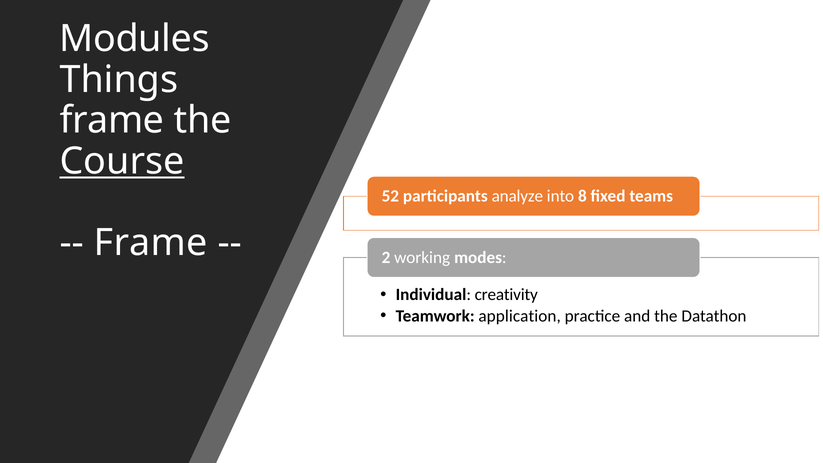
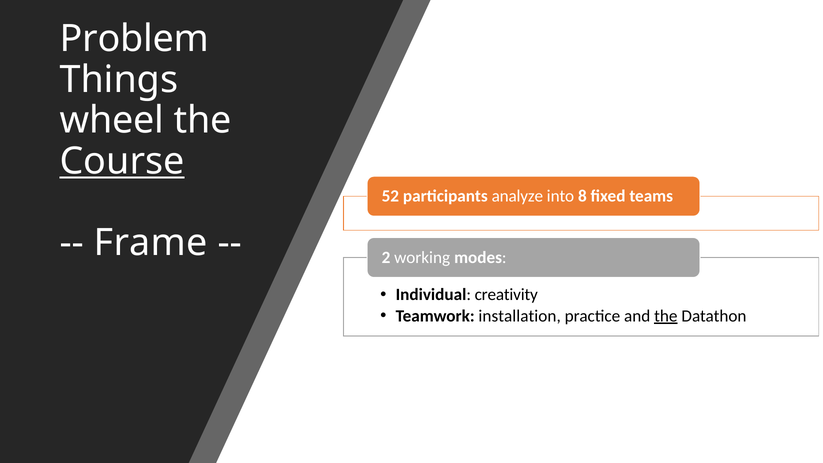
Modules: Modules -> Problem
frame at (112, 120): frame -> wheel
application: application -> installation
the at (666, 316) underline: none -> present
